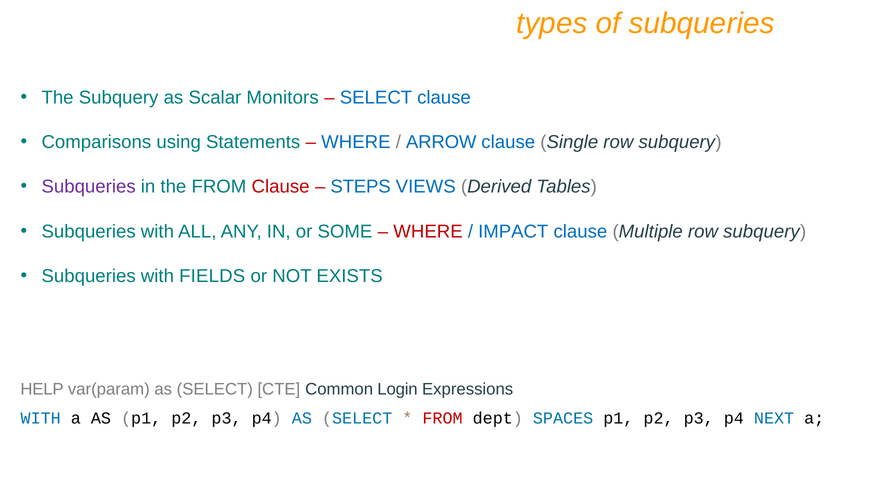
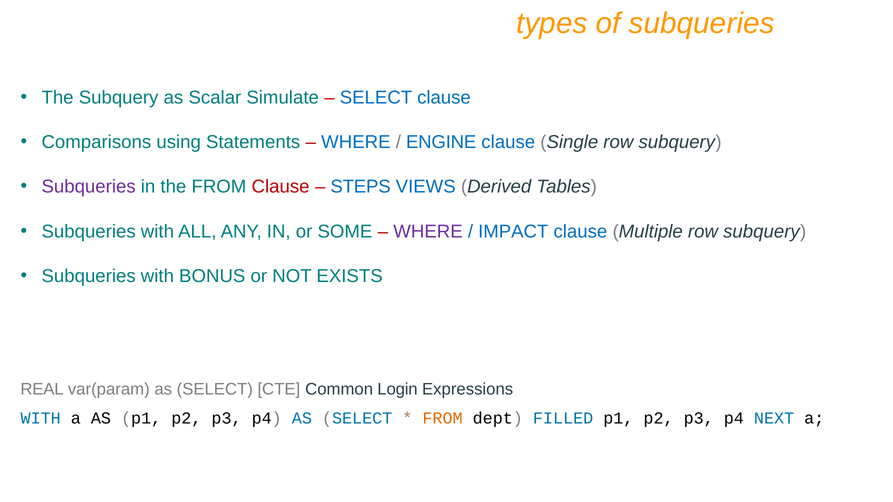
Monitors: Monitors -> Simulate
ARROW: ARROW -> ENGINE
WHERE at (428, 232) colour: red -> purple
FIELDS: FIELDS -> BONUS
HELP: HELP -> REAL
FROM at (443, 418) colour: red -> orange
SPACES: SPACES -> FILLED
